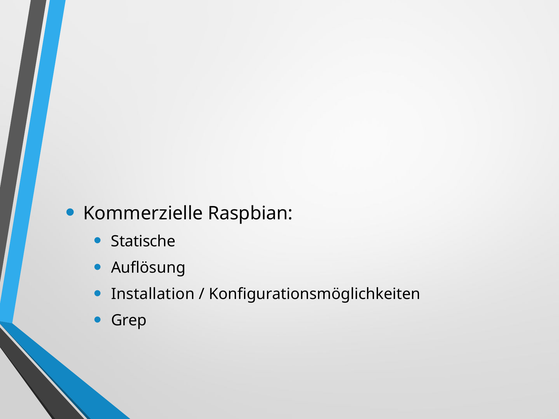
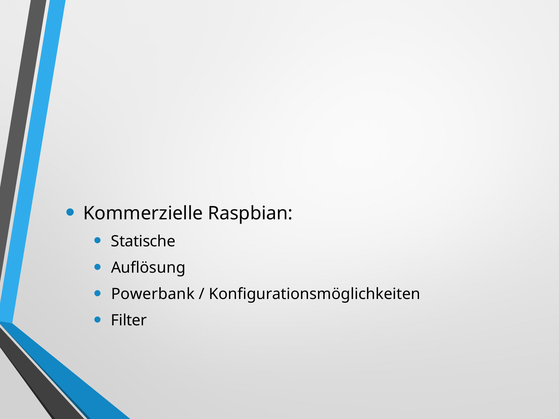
Installation: Installation -> Powerbank
Grep: Grep -> Filter
